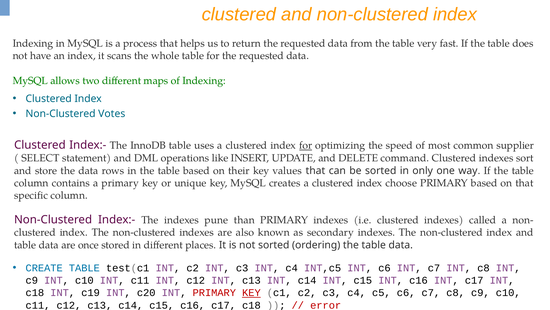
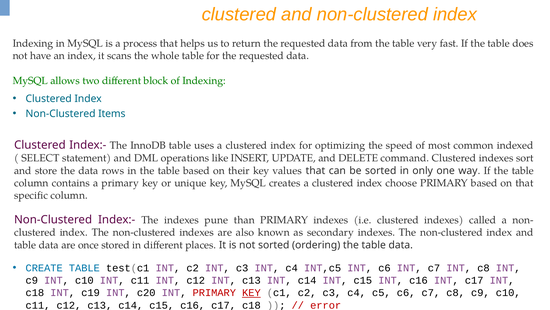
maps: maps -> block
Votes: Votes -> Items
for at (306, 145) underline: present -> none
supplier: supplier -> indexed
